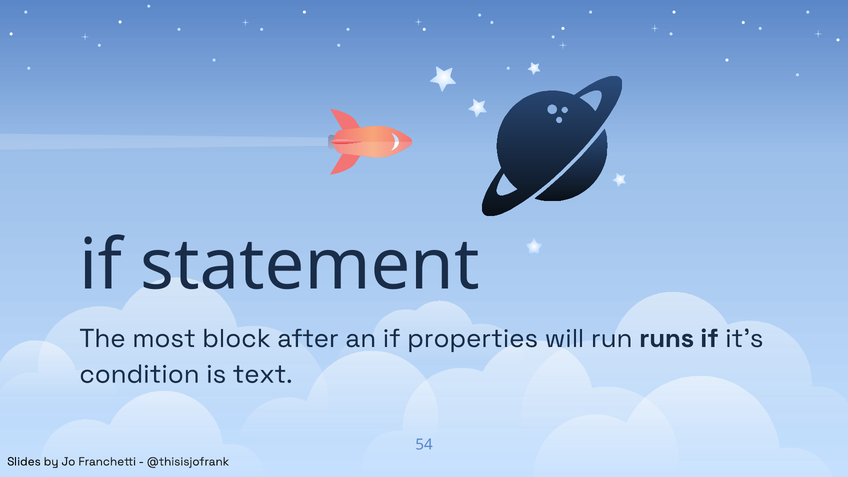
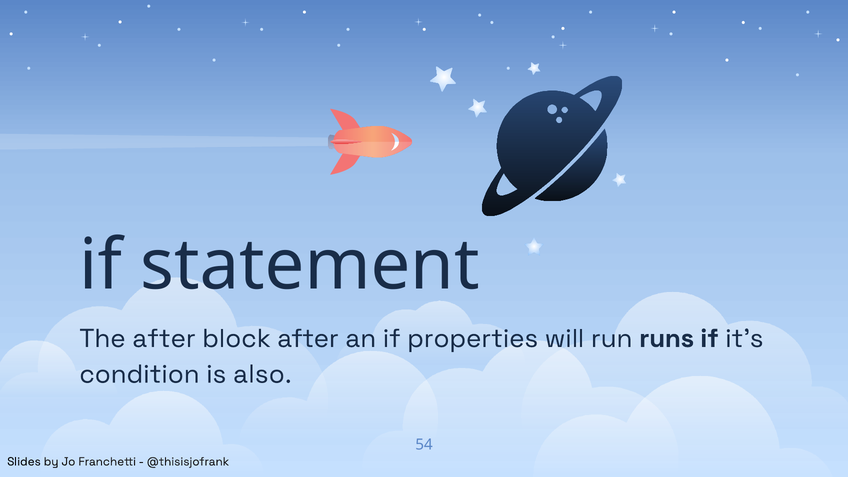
The most: most -> after
text: text -> also
